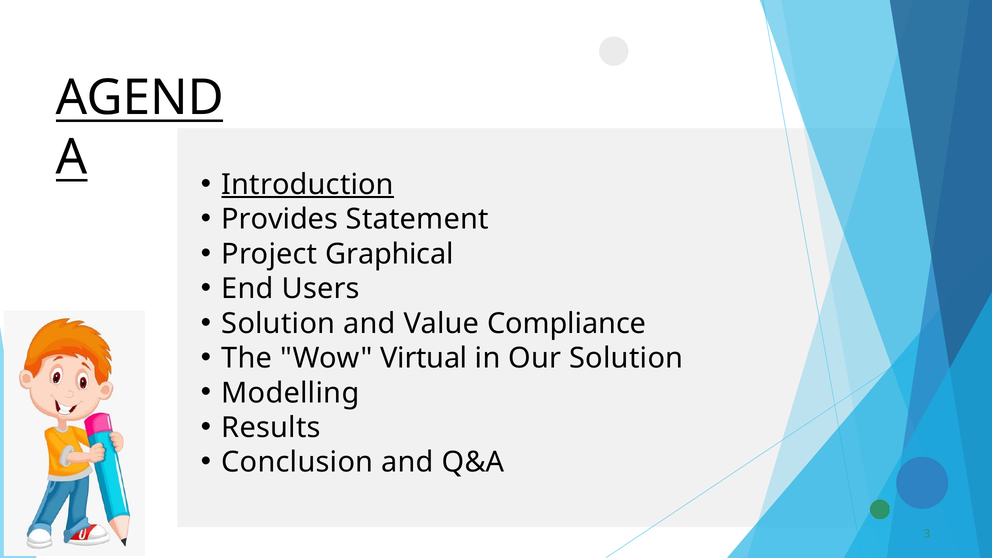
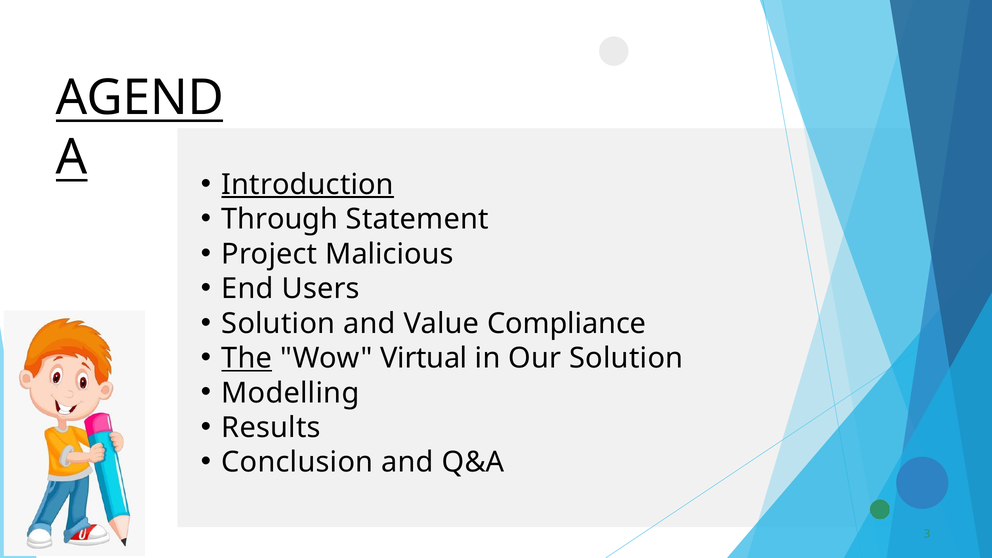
Provides: Provides -> Through
Graphical: Graphical -> Malicious
The underline: none -> present
